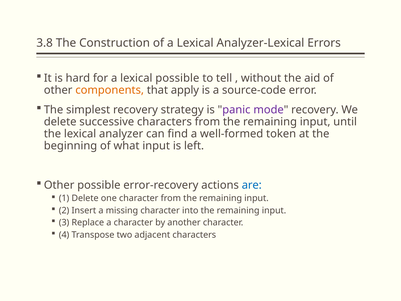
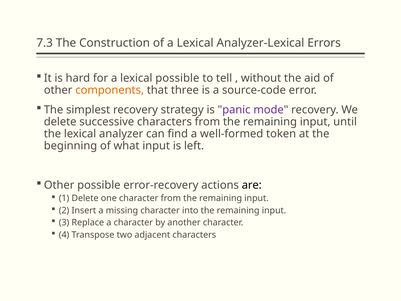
3.8: 3.8 -> 7.3
apply: apply -> three
are colour: blue -> black
